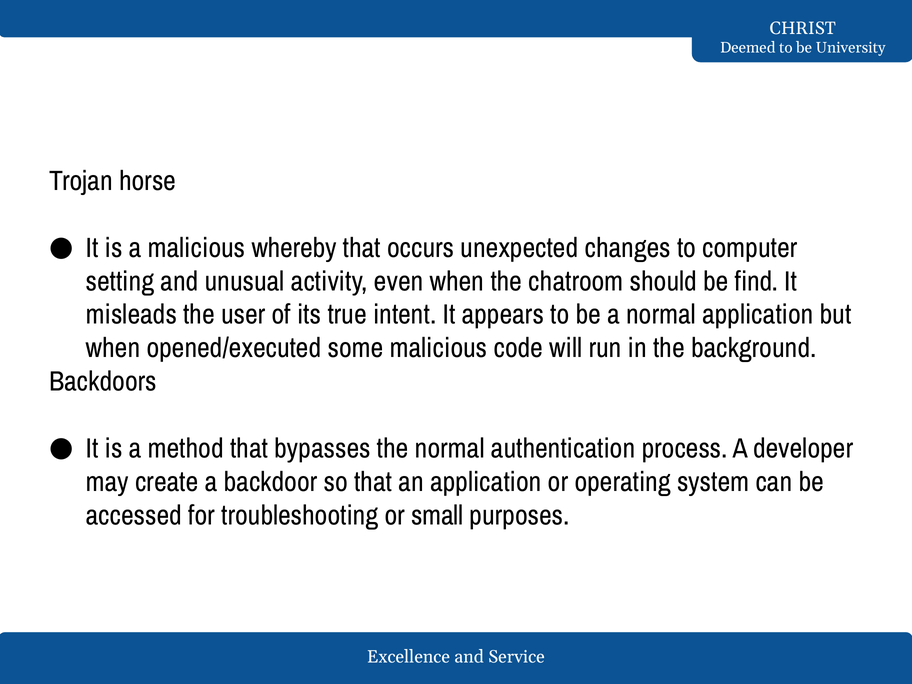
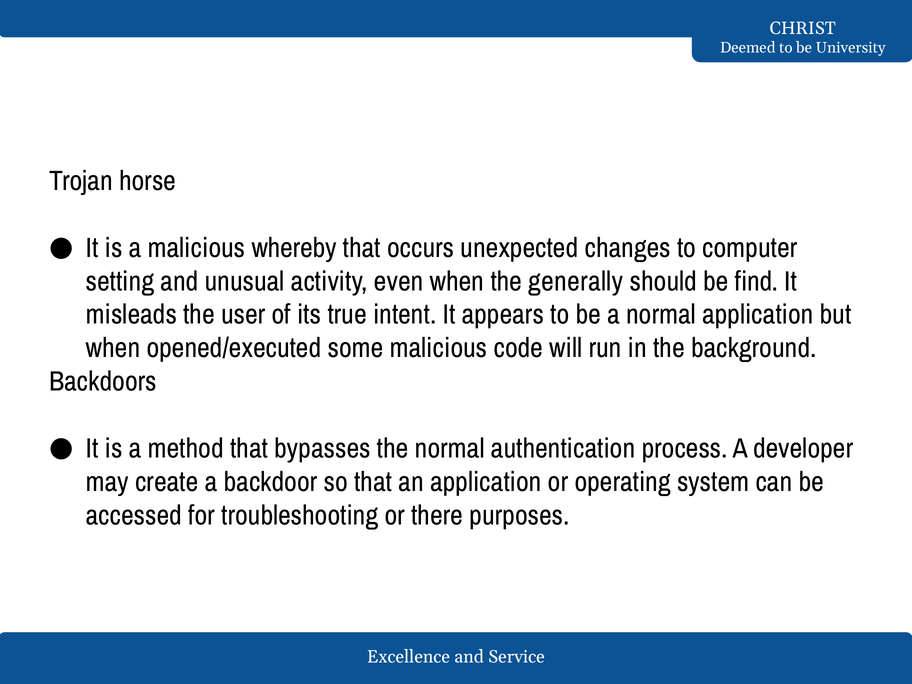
chatroom: chatroom -> generally
small: small -> there
